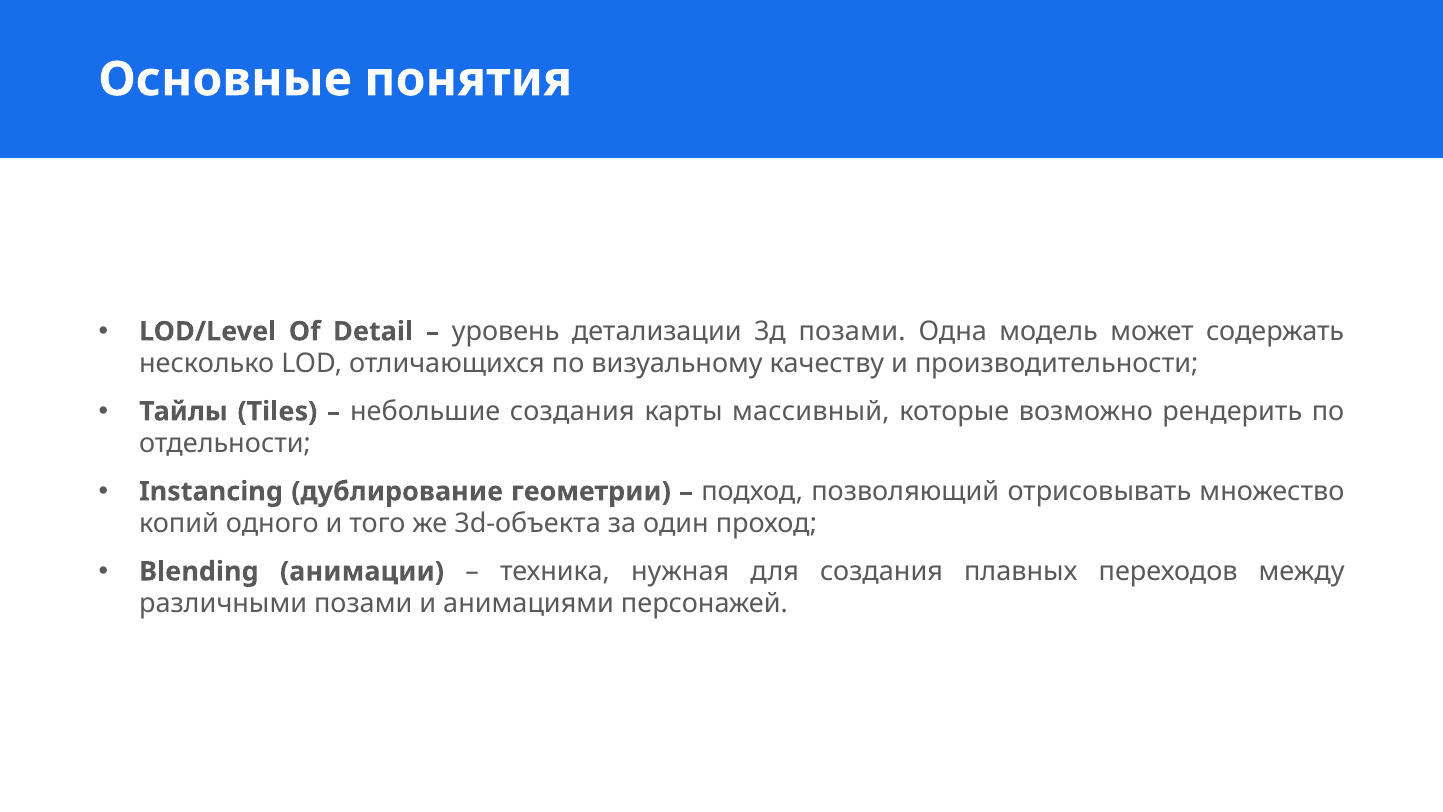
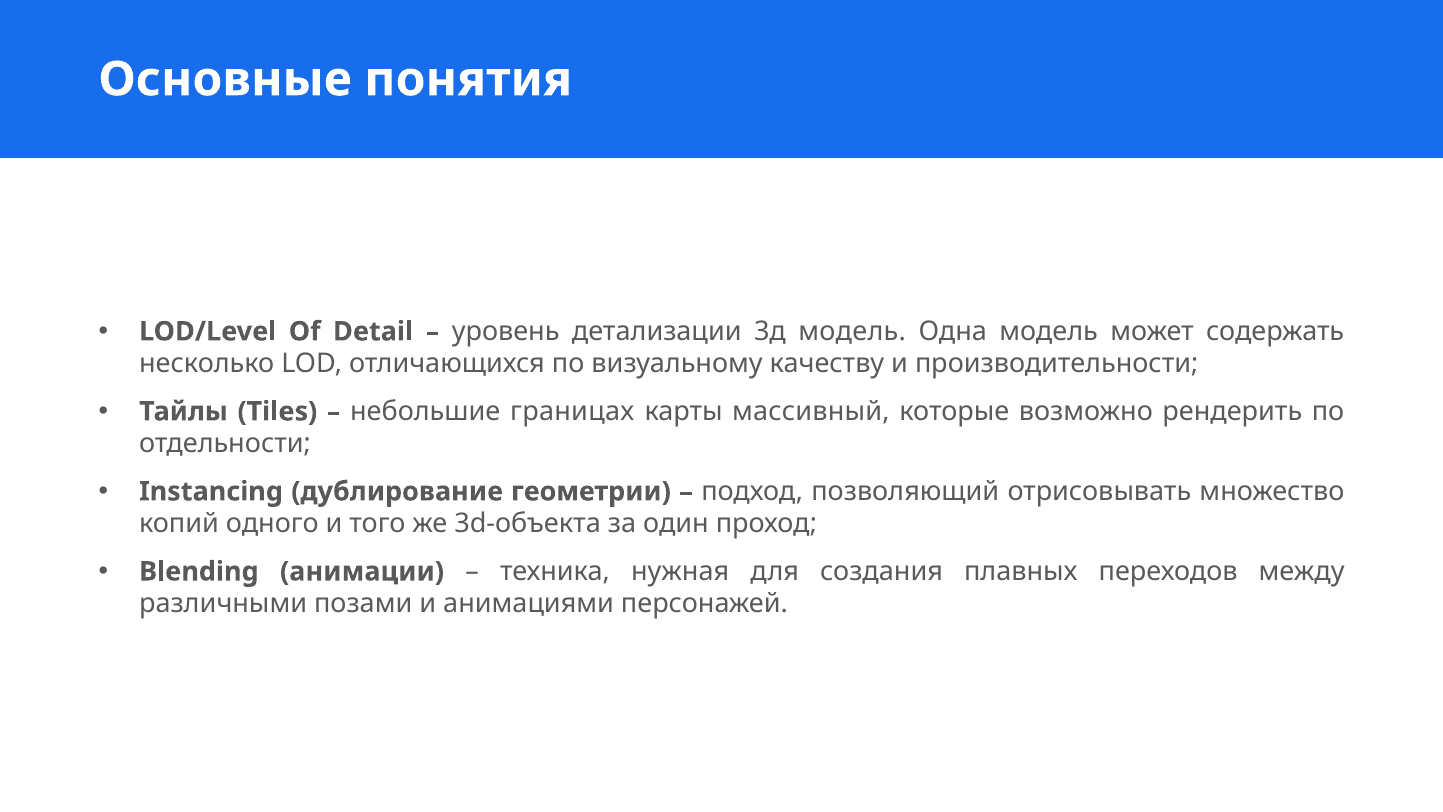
3д позами: позами -> модель
небольшие создания: создания -> границах
